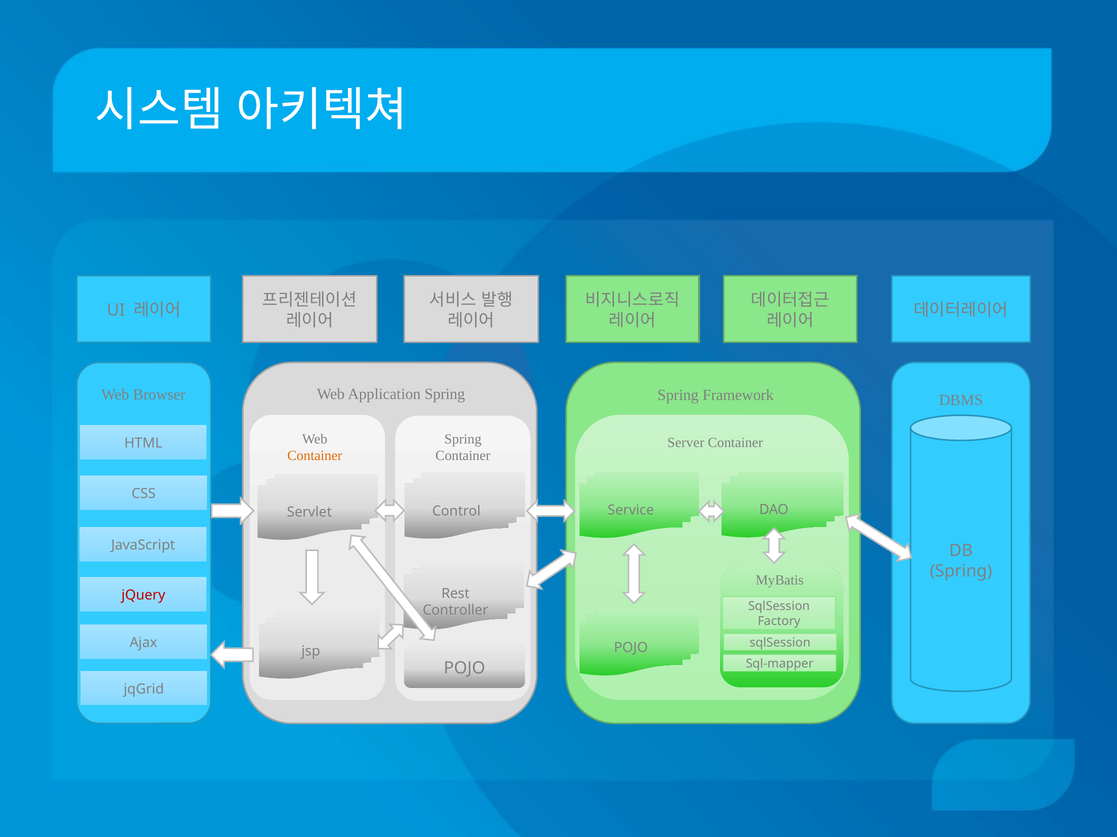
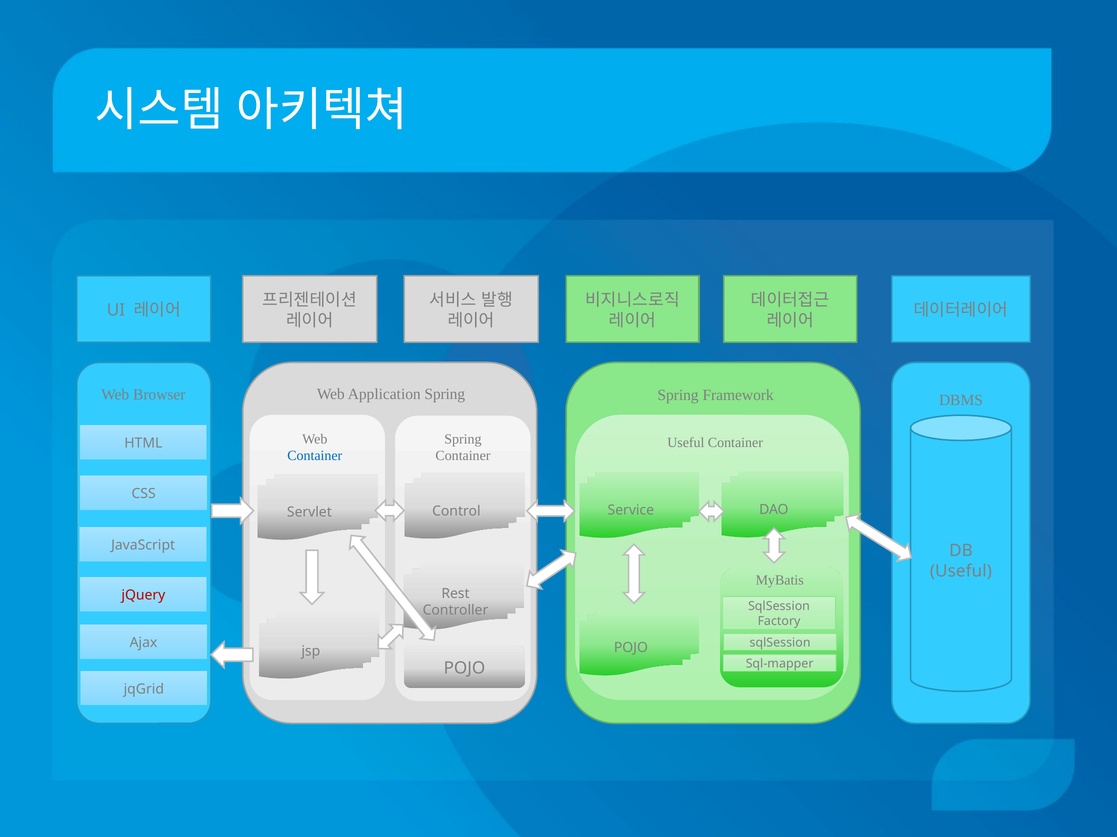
Server at (686, 443): Server -> Useful
Container at (315, 456) colour: orange -> blue
Spring at (961, 572): Spring -> Useful
